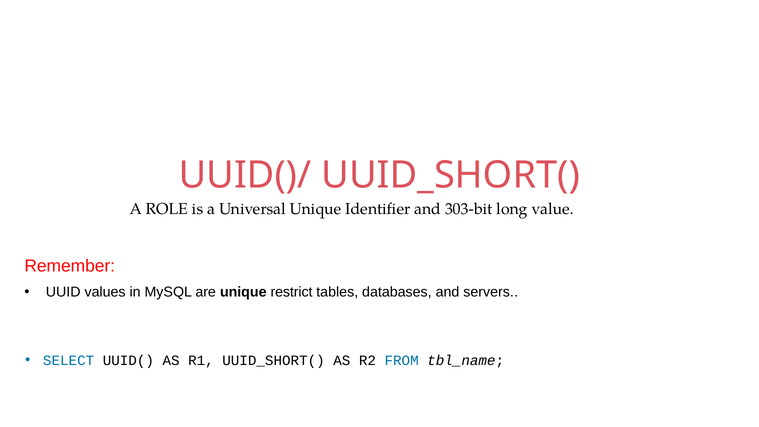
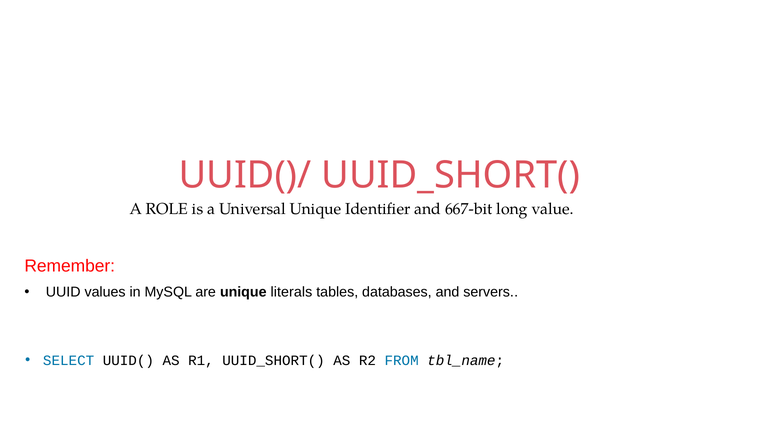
303-bit: 303-bit -> 667-bit
restrict: restrict -> literals
